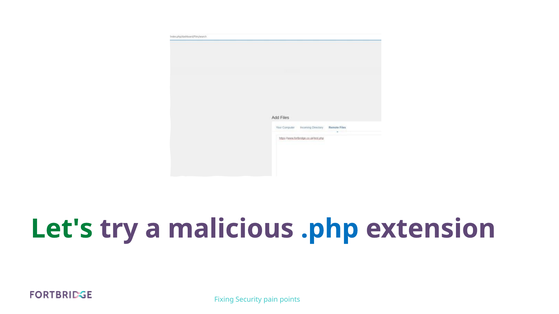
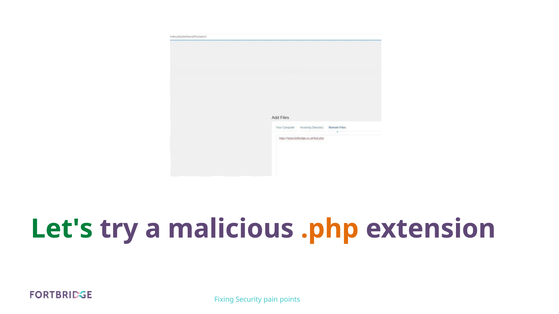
.php colour: blue -> orange
